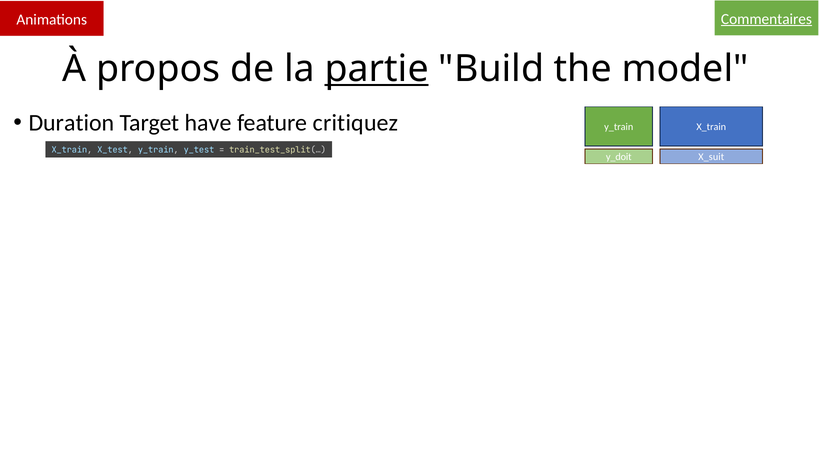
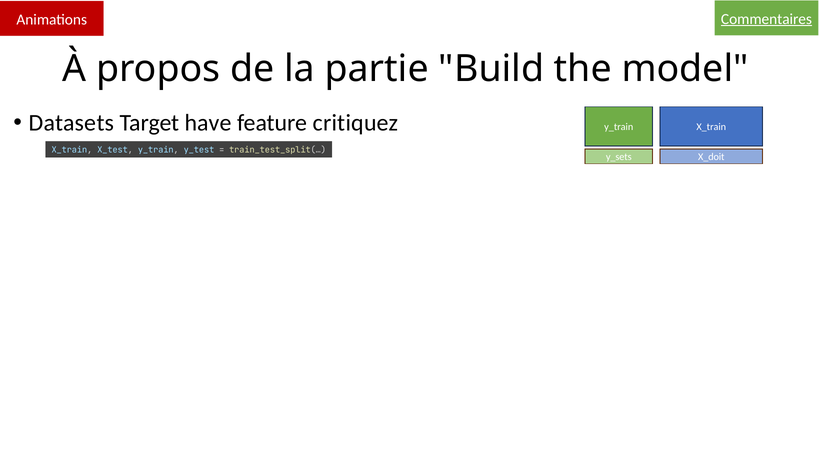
partie underline: present -> none
Duration: Duration -> Datasets
y_doit: y_doit -> y_sets
X_suit: X_suit -> X_doit
